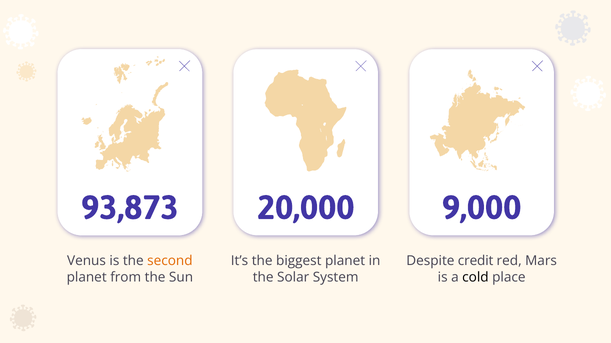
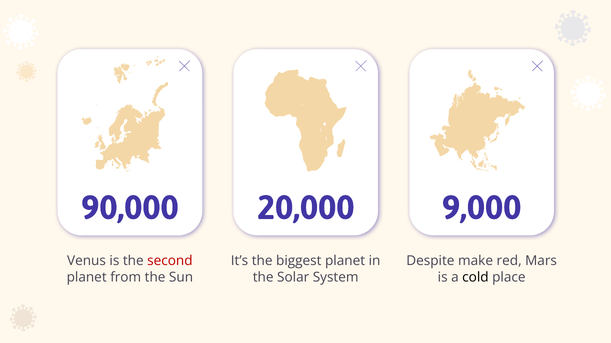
93,873: 93,873 -> 90,000
second colour: orange -> red
credit: credit -> make
